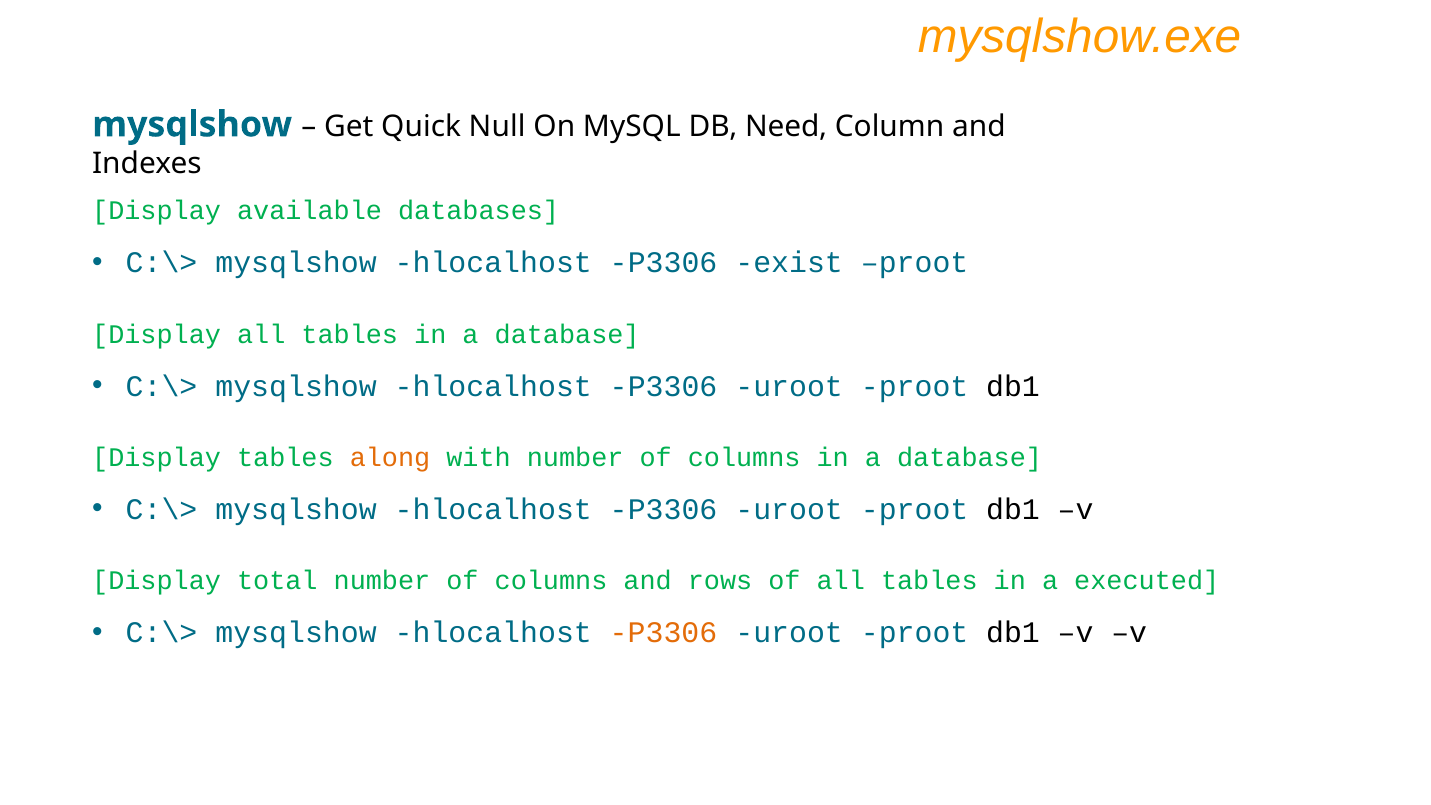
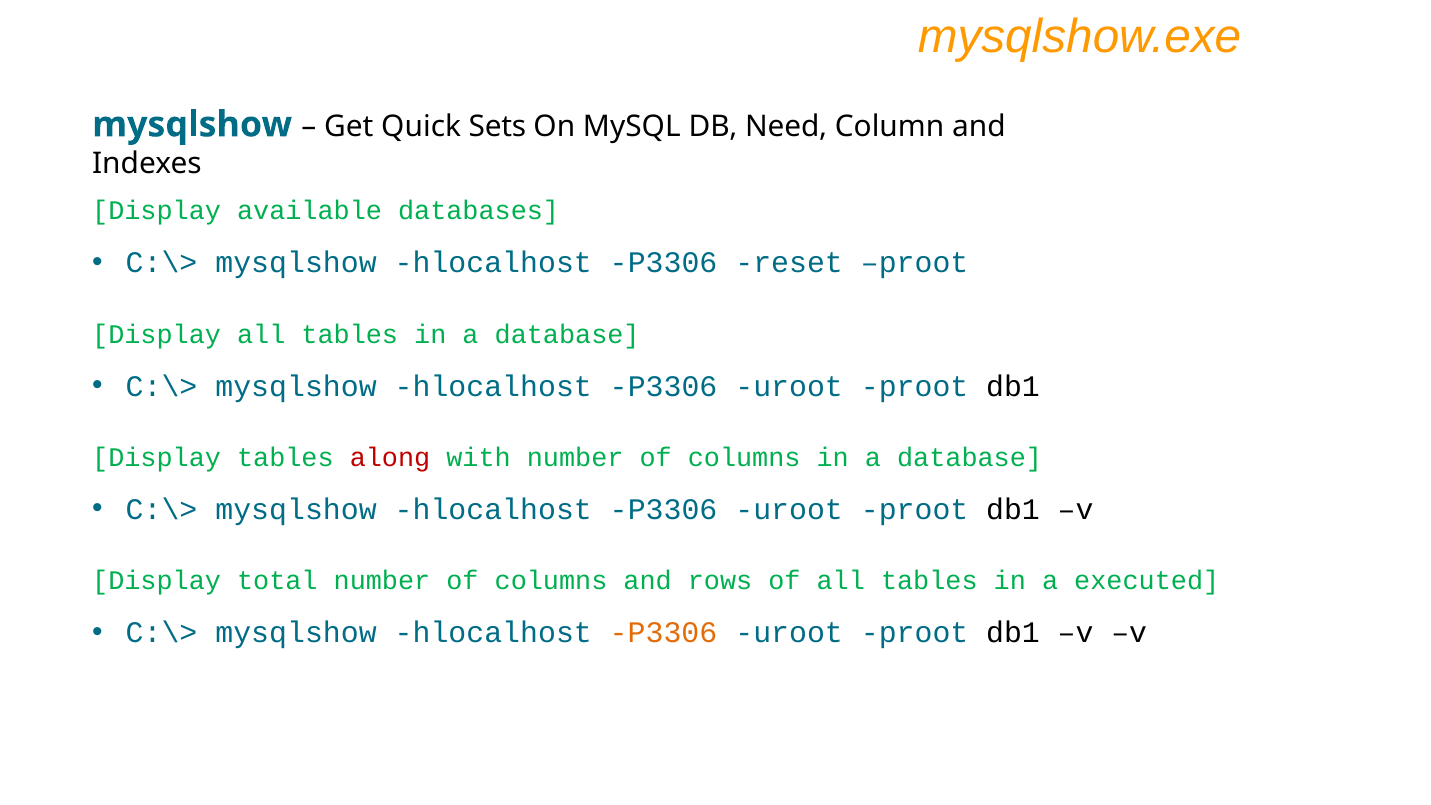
Null: Null -> Sets
exist: exist -> reset
along colour: orange -> red
